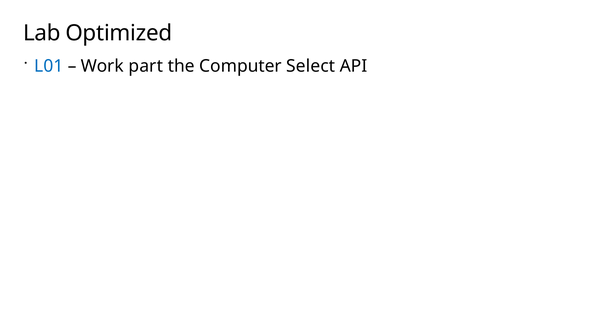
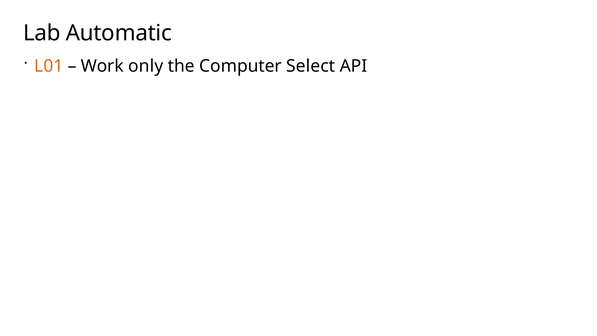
Optimized: Optimized -> Automatic
L01 colour: blue -> orange
part: part -> only
